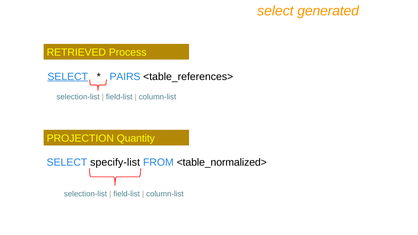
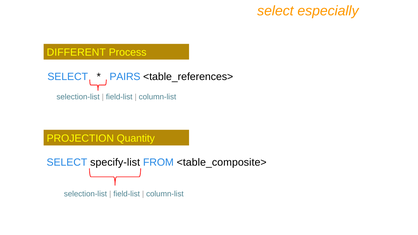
generated: generated -> especially
RETRIEVED: RETRIEVED -> DIFFERENT
SELECT at (68, 77) underline: present -> none
<table_normalized>: <table_normalized> -> <table_composite>
